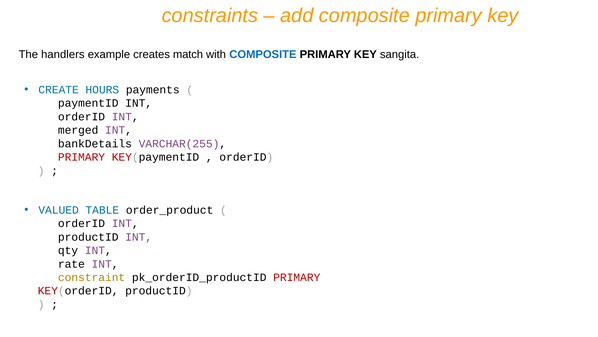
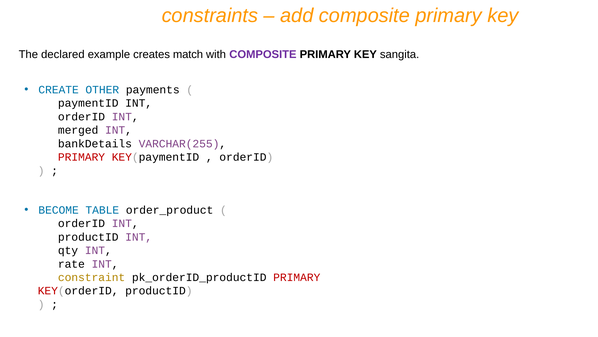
handlers: handlers -> declared
COMPOSITE at (263, 54) colour: blue -> purple
HOURS: HOURS -> OTHER
VALUED: VALUED -> BECOME
